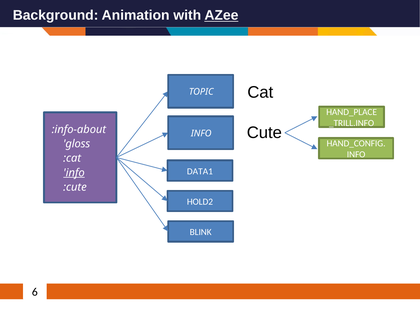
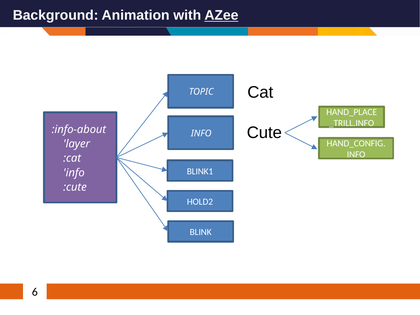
gloss: gloss -> layer
DATA1: DATA1 -> BLINK1
info at (74, 173) underline: present -> none
